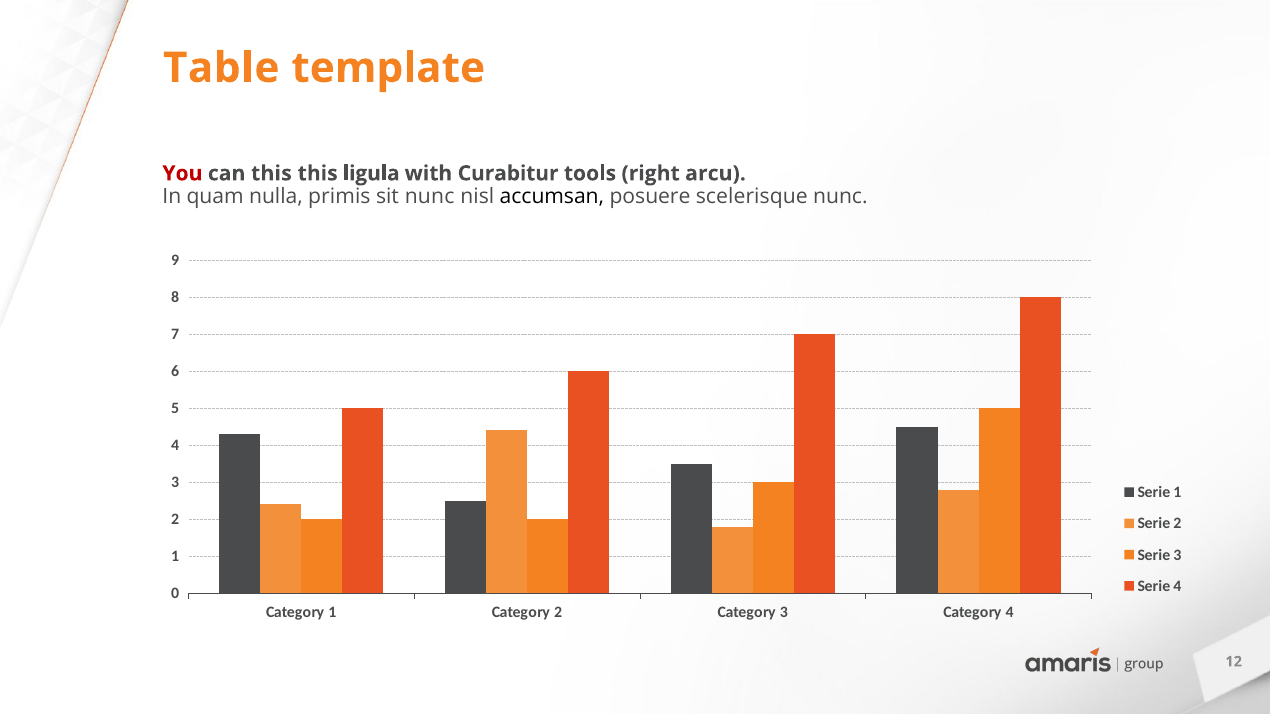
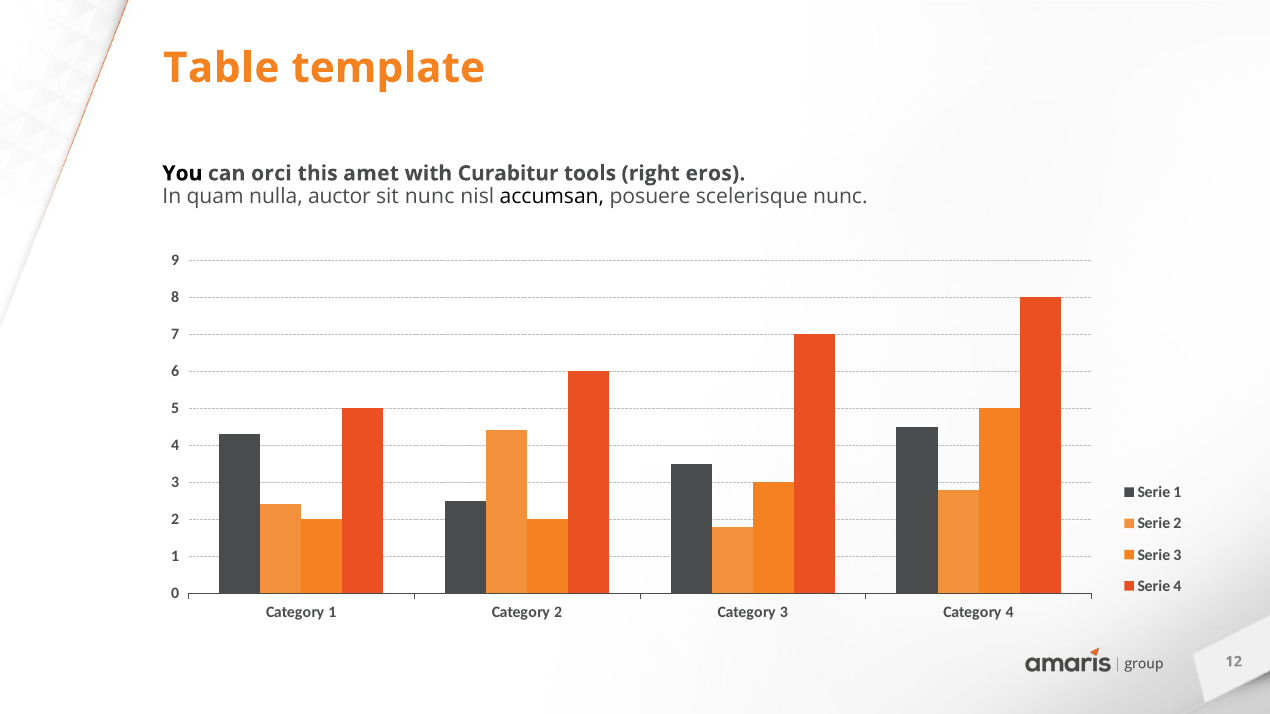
You colour: red -> black
can this: this -> orci
ligula: ligula -> amet
arcu: arcu -> eros
primis: primis -> auctor
